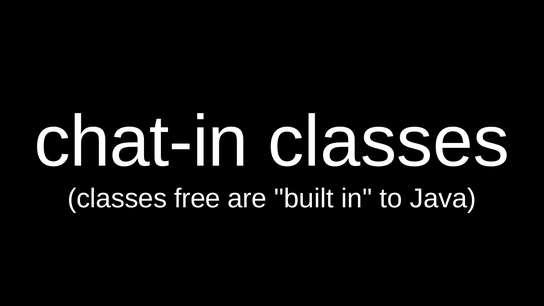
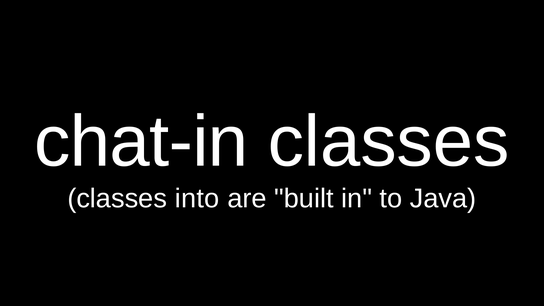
free: free -> into
